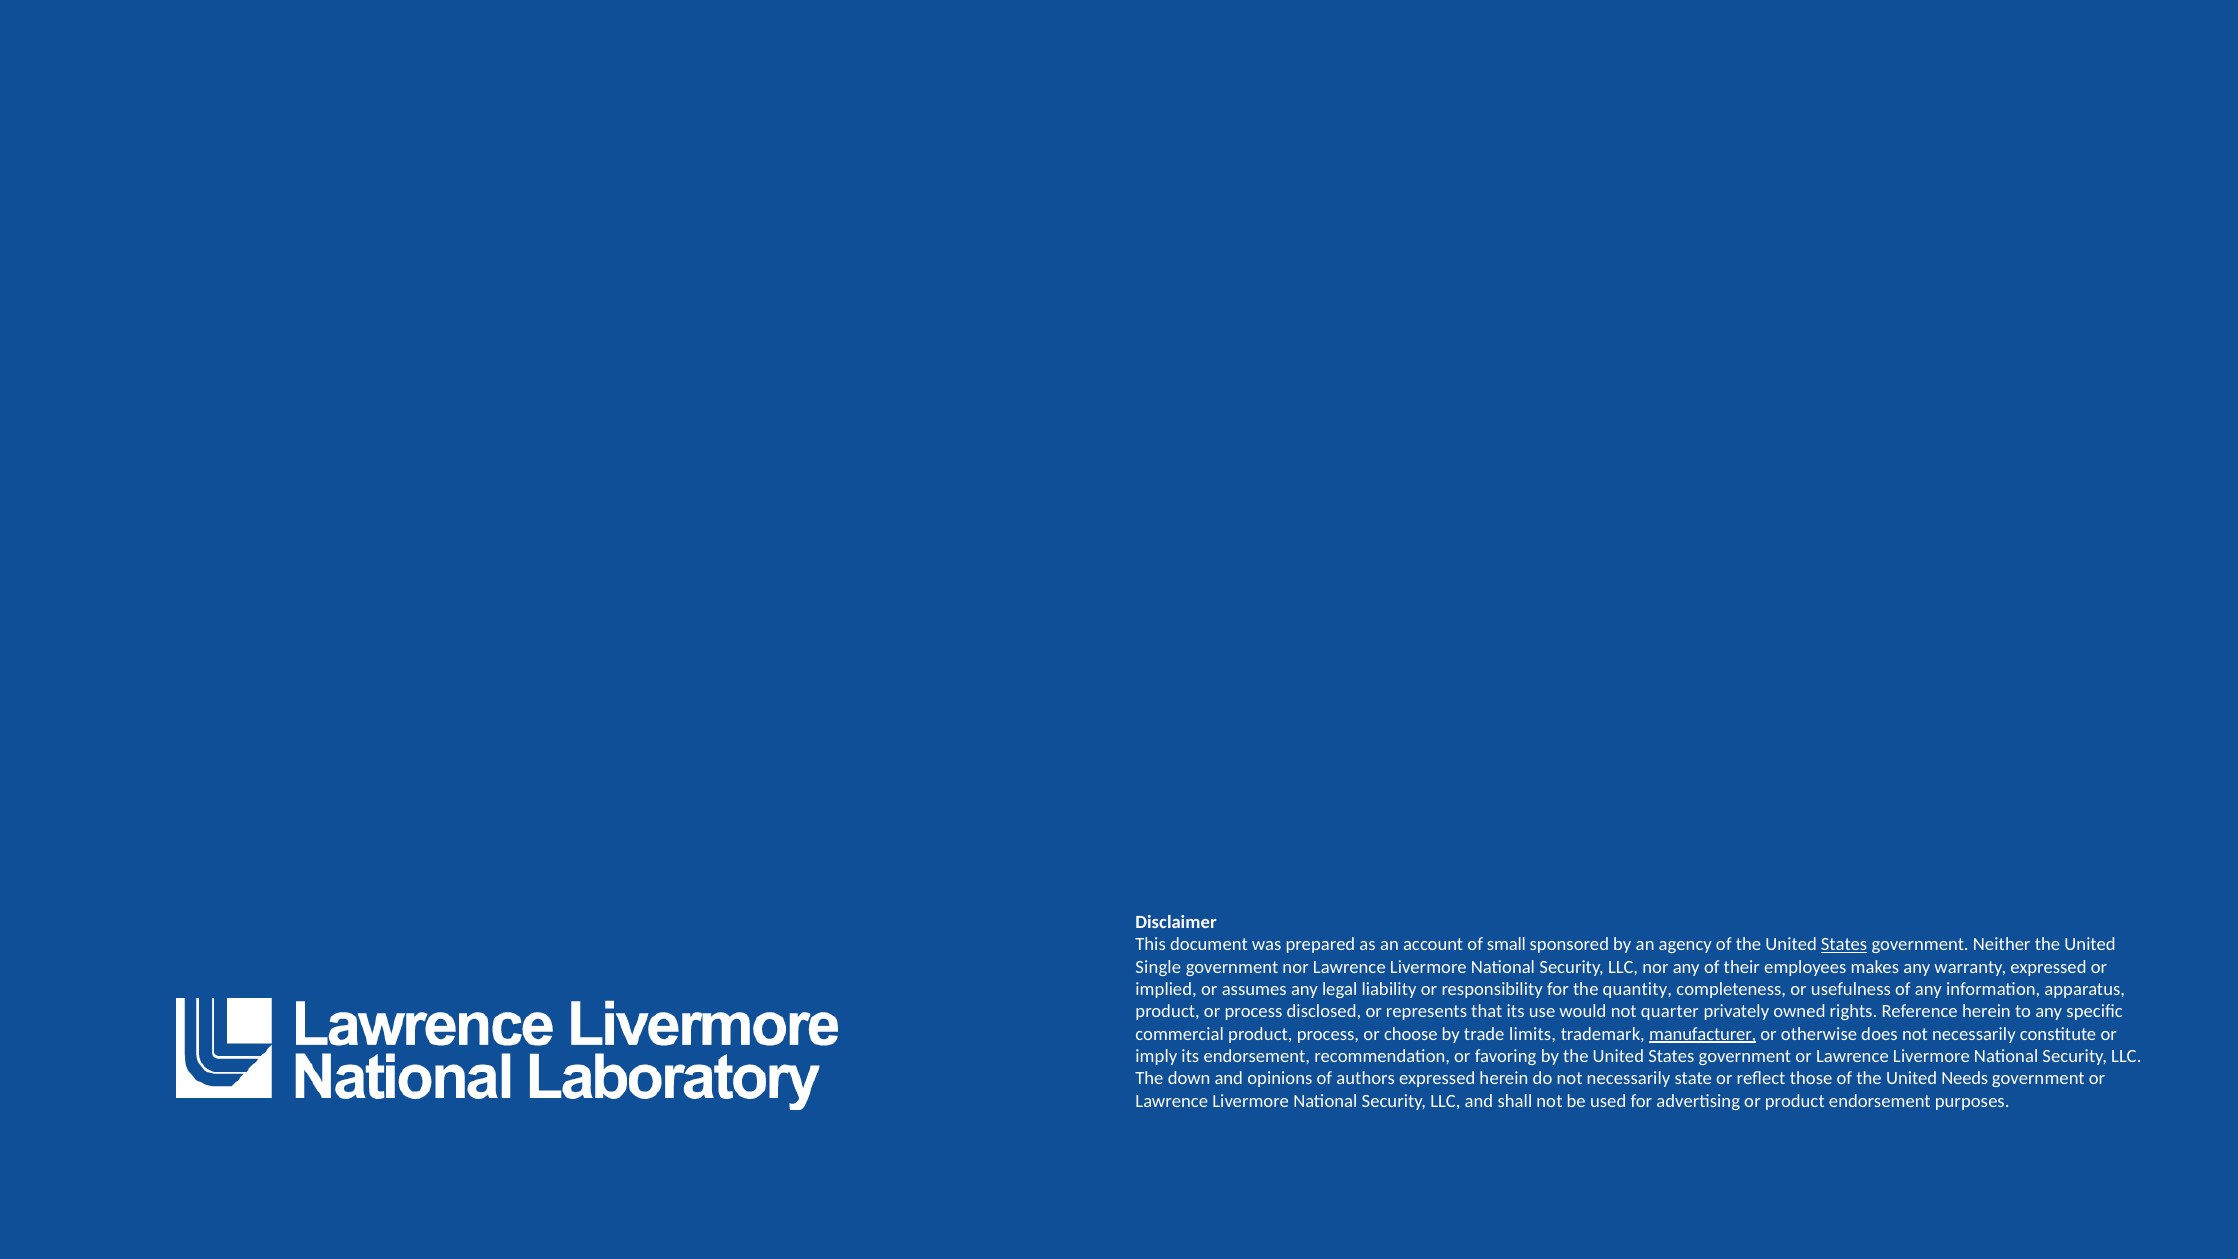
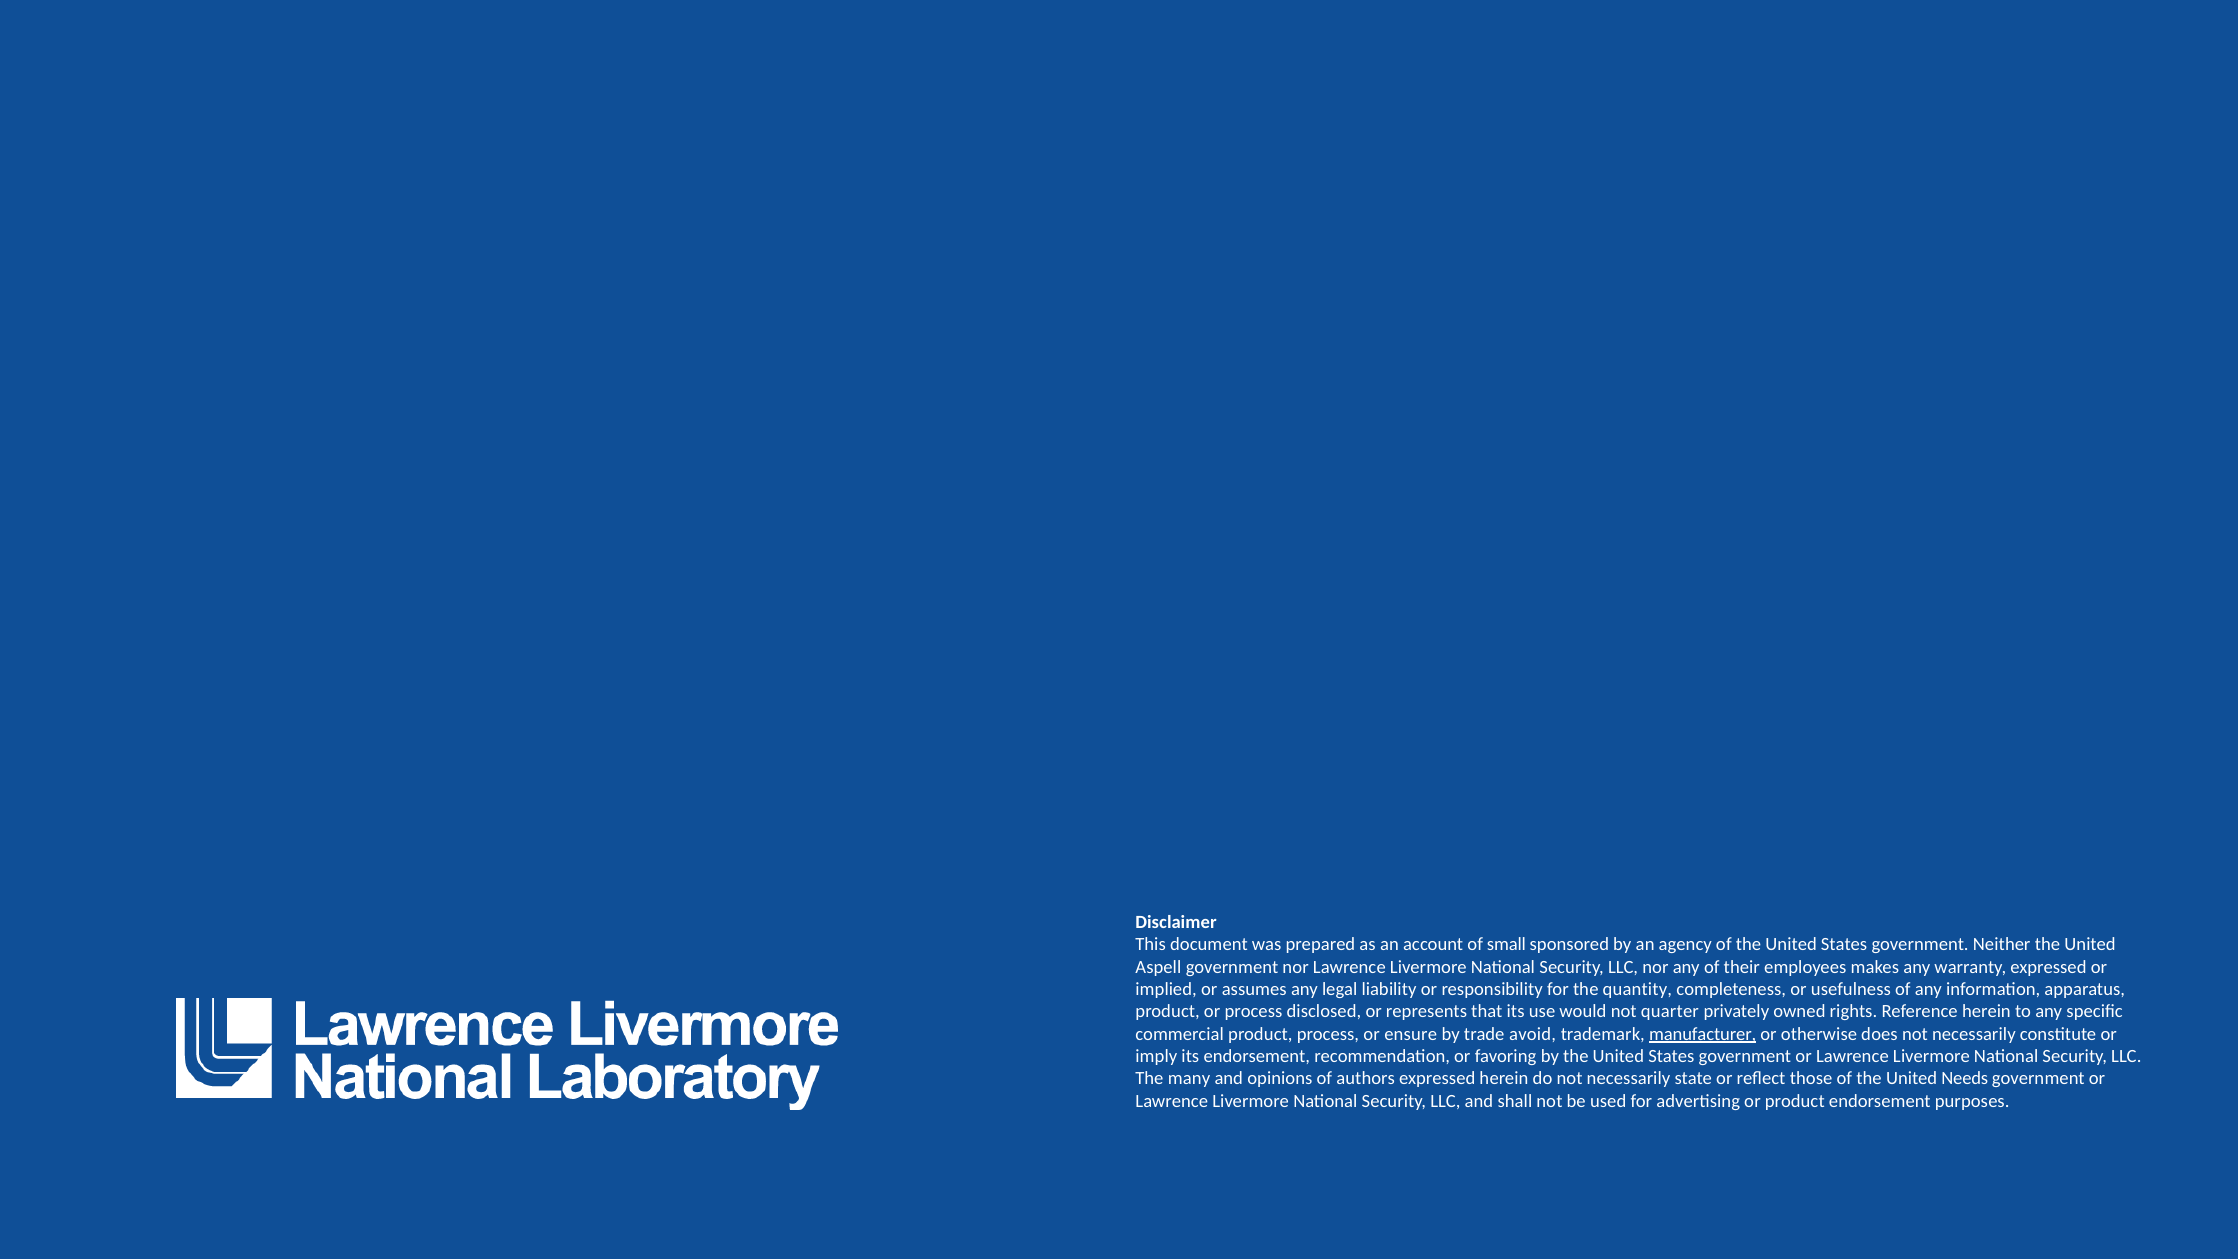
States at (1844, 945) underline: present -> none
Single: Single -> Aspell
choose: choose -> ensure
limits: limits -> avoid
down: down -> many
